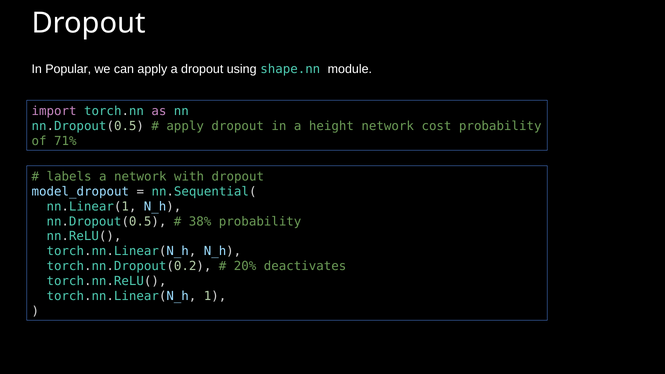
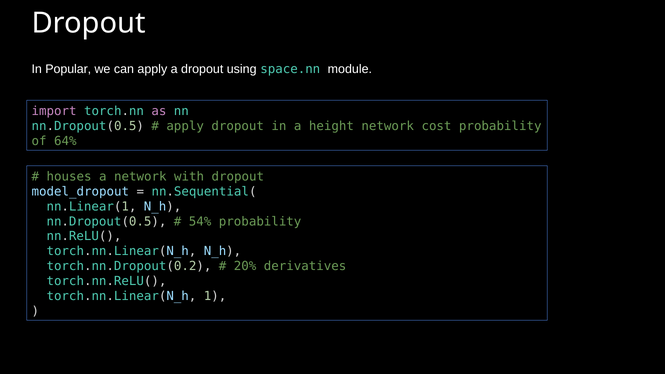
shape.nn: shape.nn -> space.nn
71%: 71% -> 64%
labels: labels -> houses
38%: 38% -> 54%
deactivates: deactivates -> derivatives
